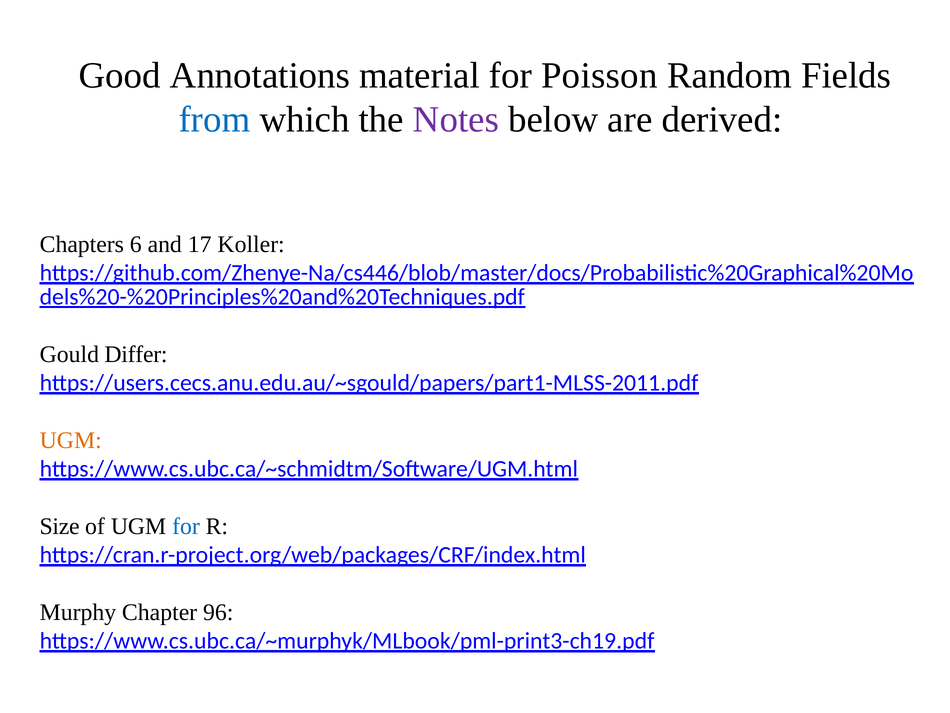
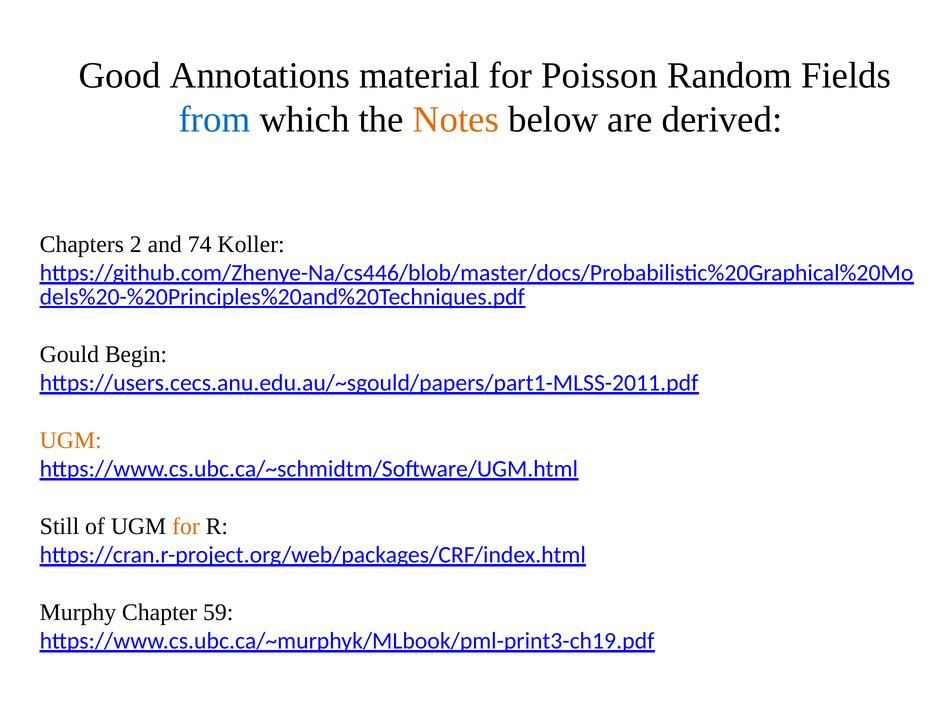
Notes colour: purple -> orange
6: 6 -> 2
17: 17 -> 74
Differ: Differ -> Begin
Size: Size -> Still
for at (186, 526) colour: blue -> orange
96: 96 -> 59
